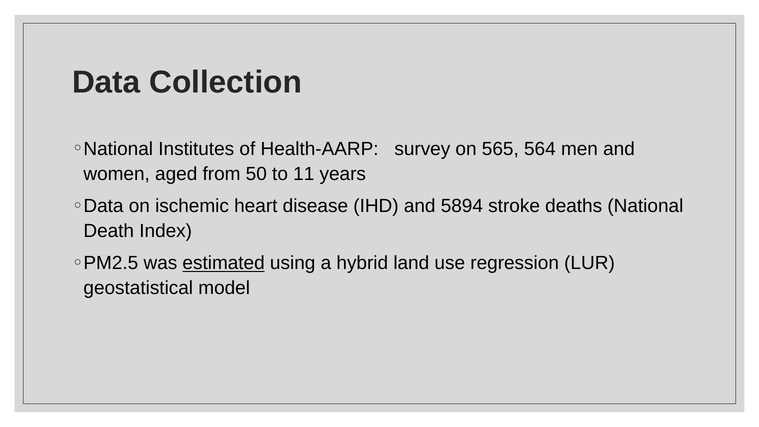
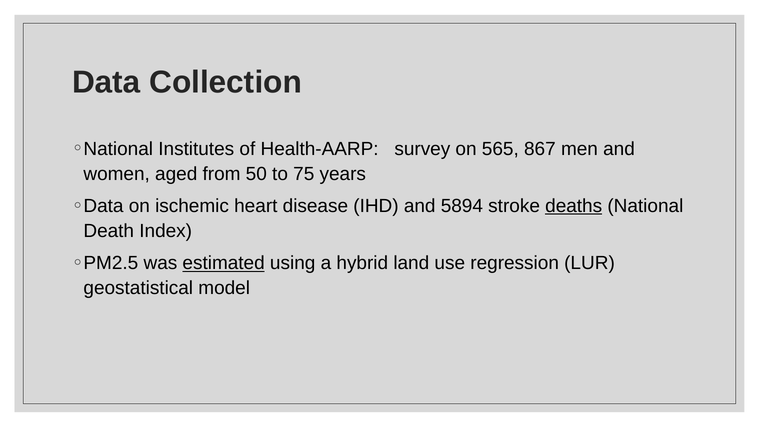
564: 564 -> 867
11: 11 -> 75
deaths underline: none -> present
